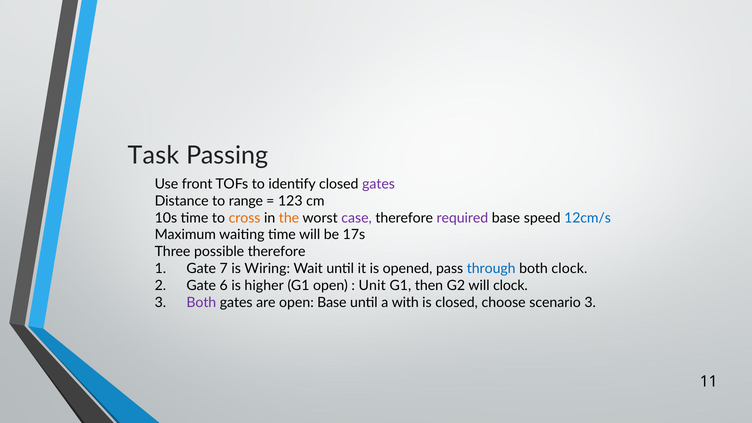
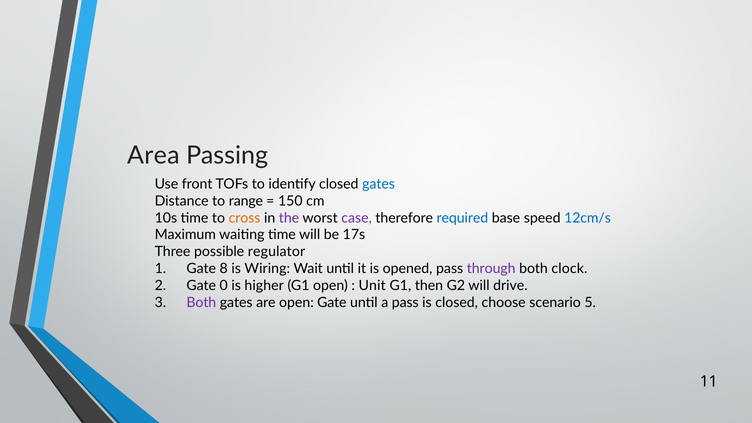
Task: Task -> Area
gates at (379, 184) colour: purple -> blue
123: 123 -> 150
the colour: orange -> purple
required colour: purple -> blue
possible therefore: therefore -> regulator
7: 7 -> 8
through colour: blue -> purple
6: 6 -> 0
will clock: clock -> drive
open Base: Base -> Gate
a with: with -> pass
scenario 3: 3 -> 5
